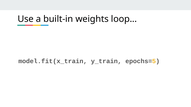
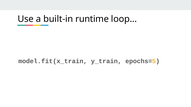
weights: weights -> runtime
